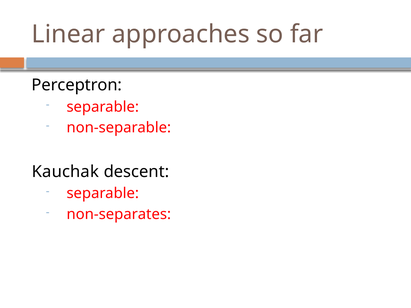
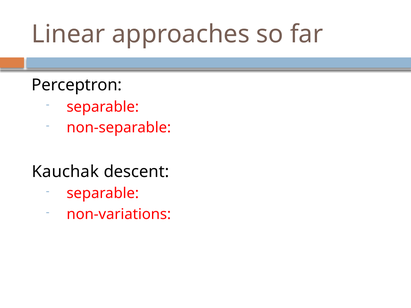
non-separates: non-separates -> non-variations
